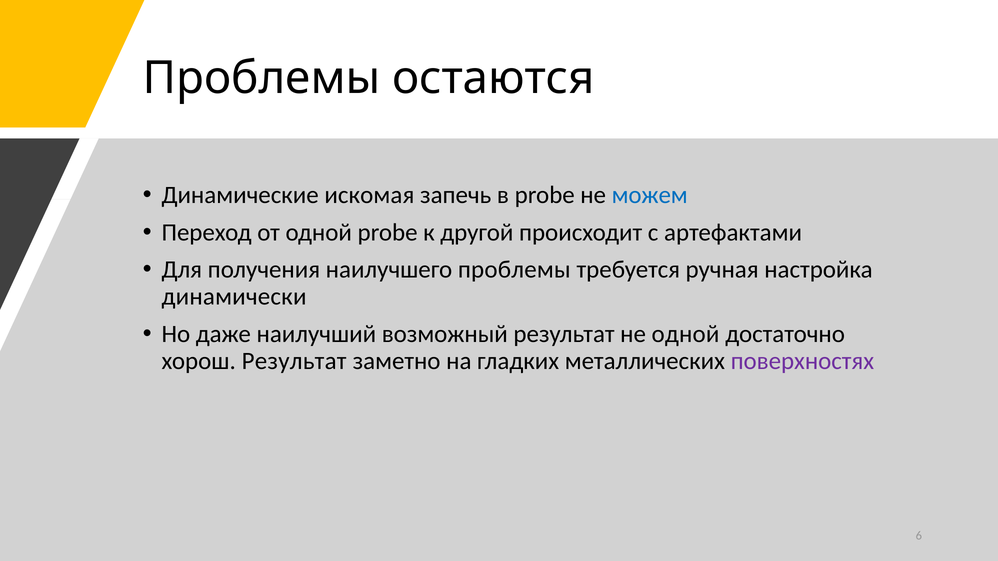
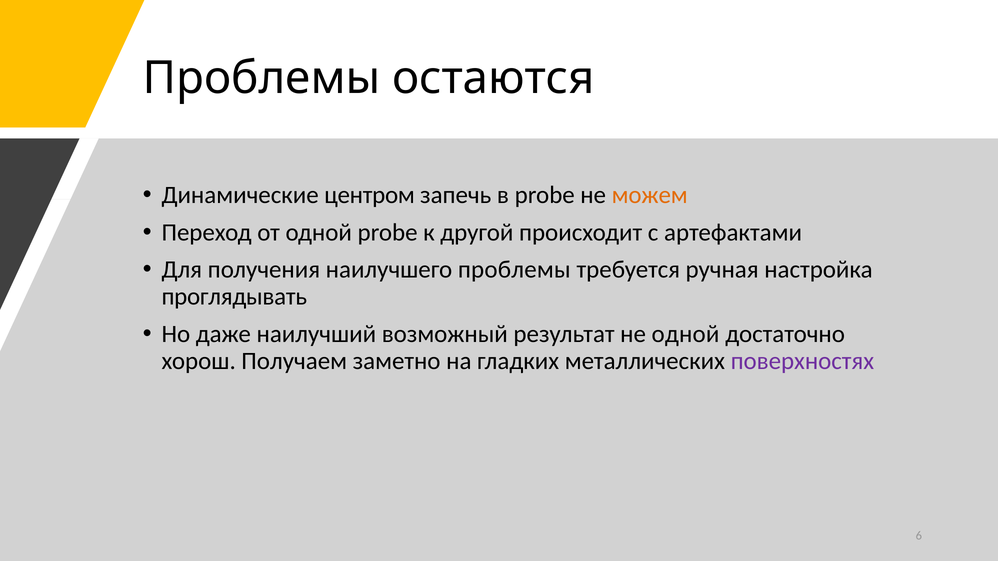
искомая: искомая -> центром
можем colour: blue -> orange
динамически: динамически -> проглядывать
хорош Результат: Результат -> Получаем
